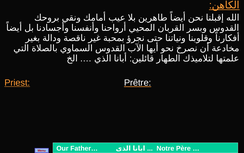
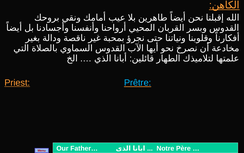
Prêtre colour: white -> light blue
